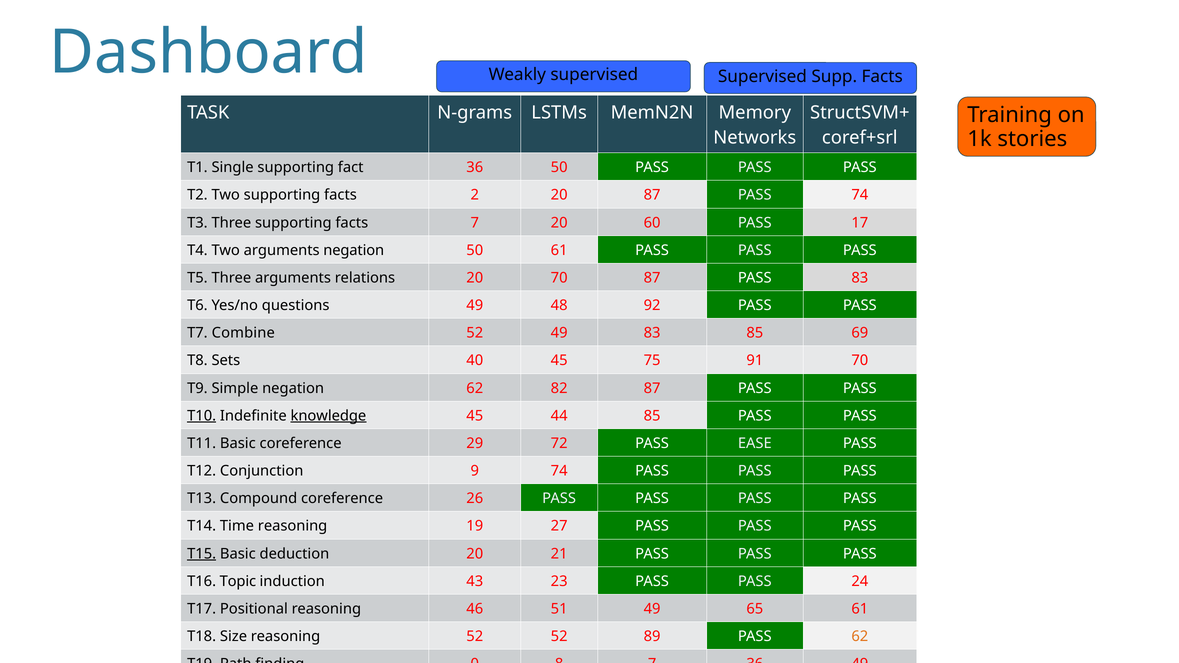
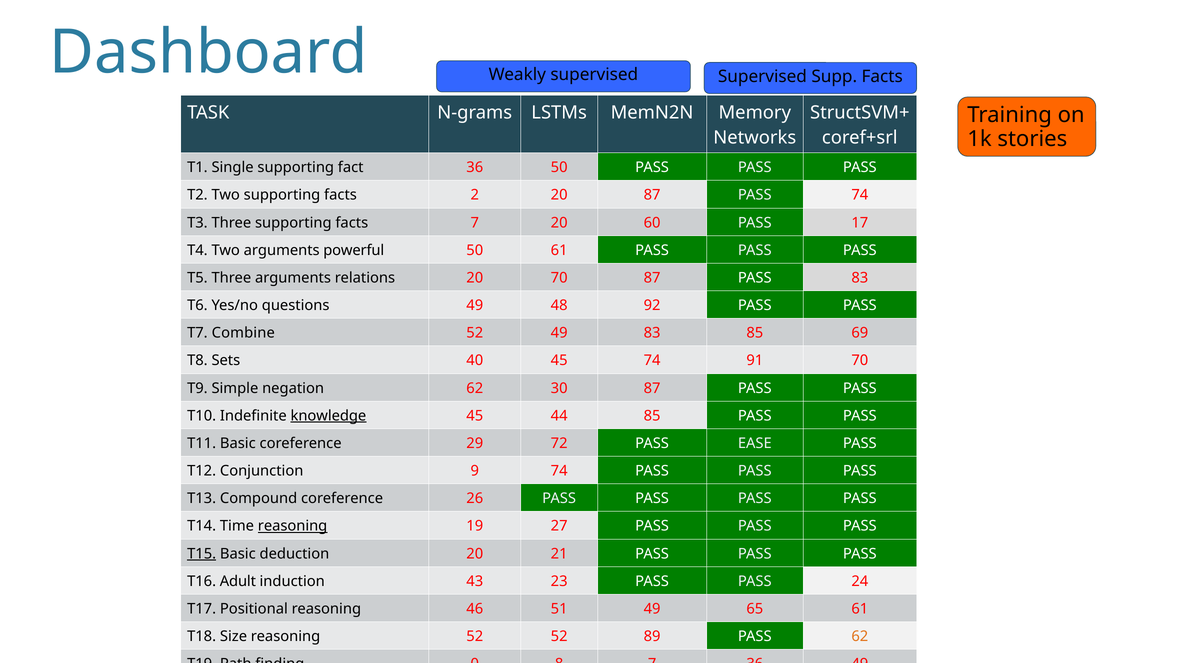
arguments negation: negation -> powerful
45 75: 75 -> 74
82: 82 -> 30
T10 underline: present -> none
reasoning at (293, 526) underline: none -> present
Topic: Topic -> Adult
